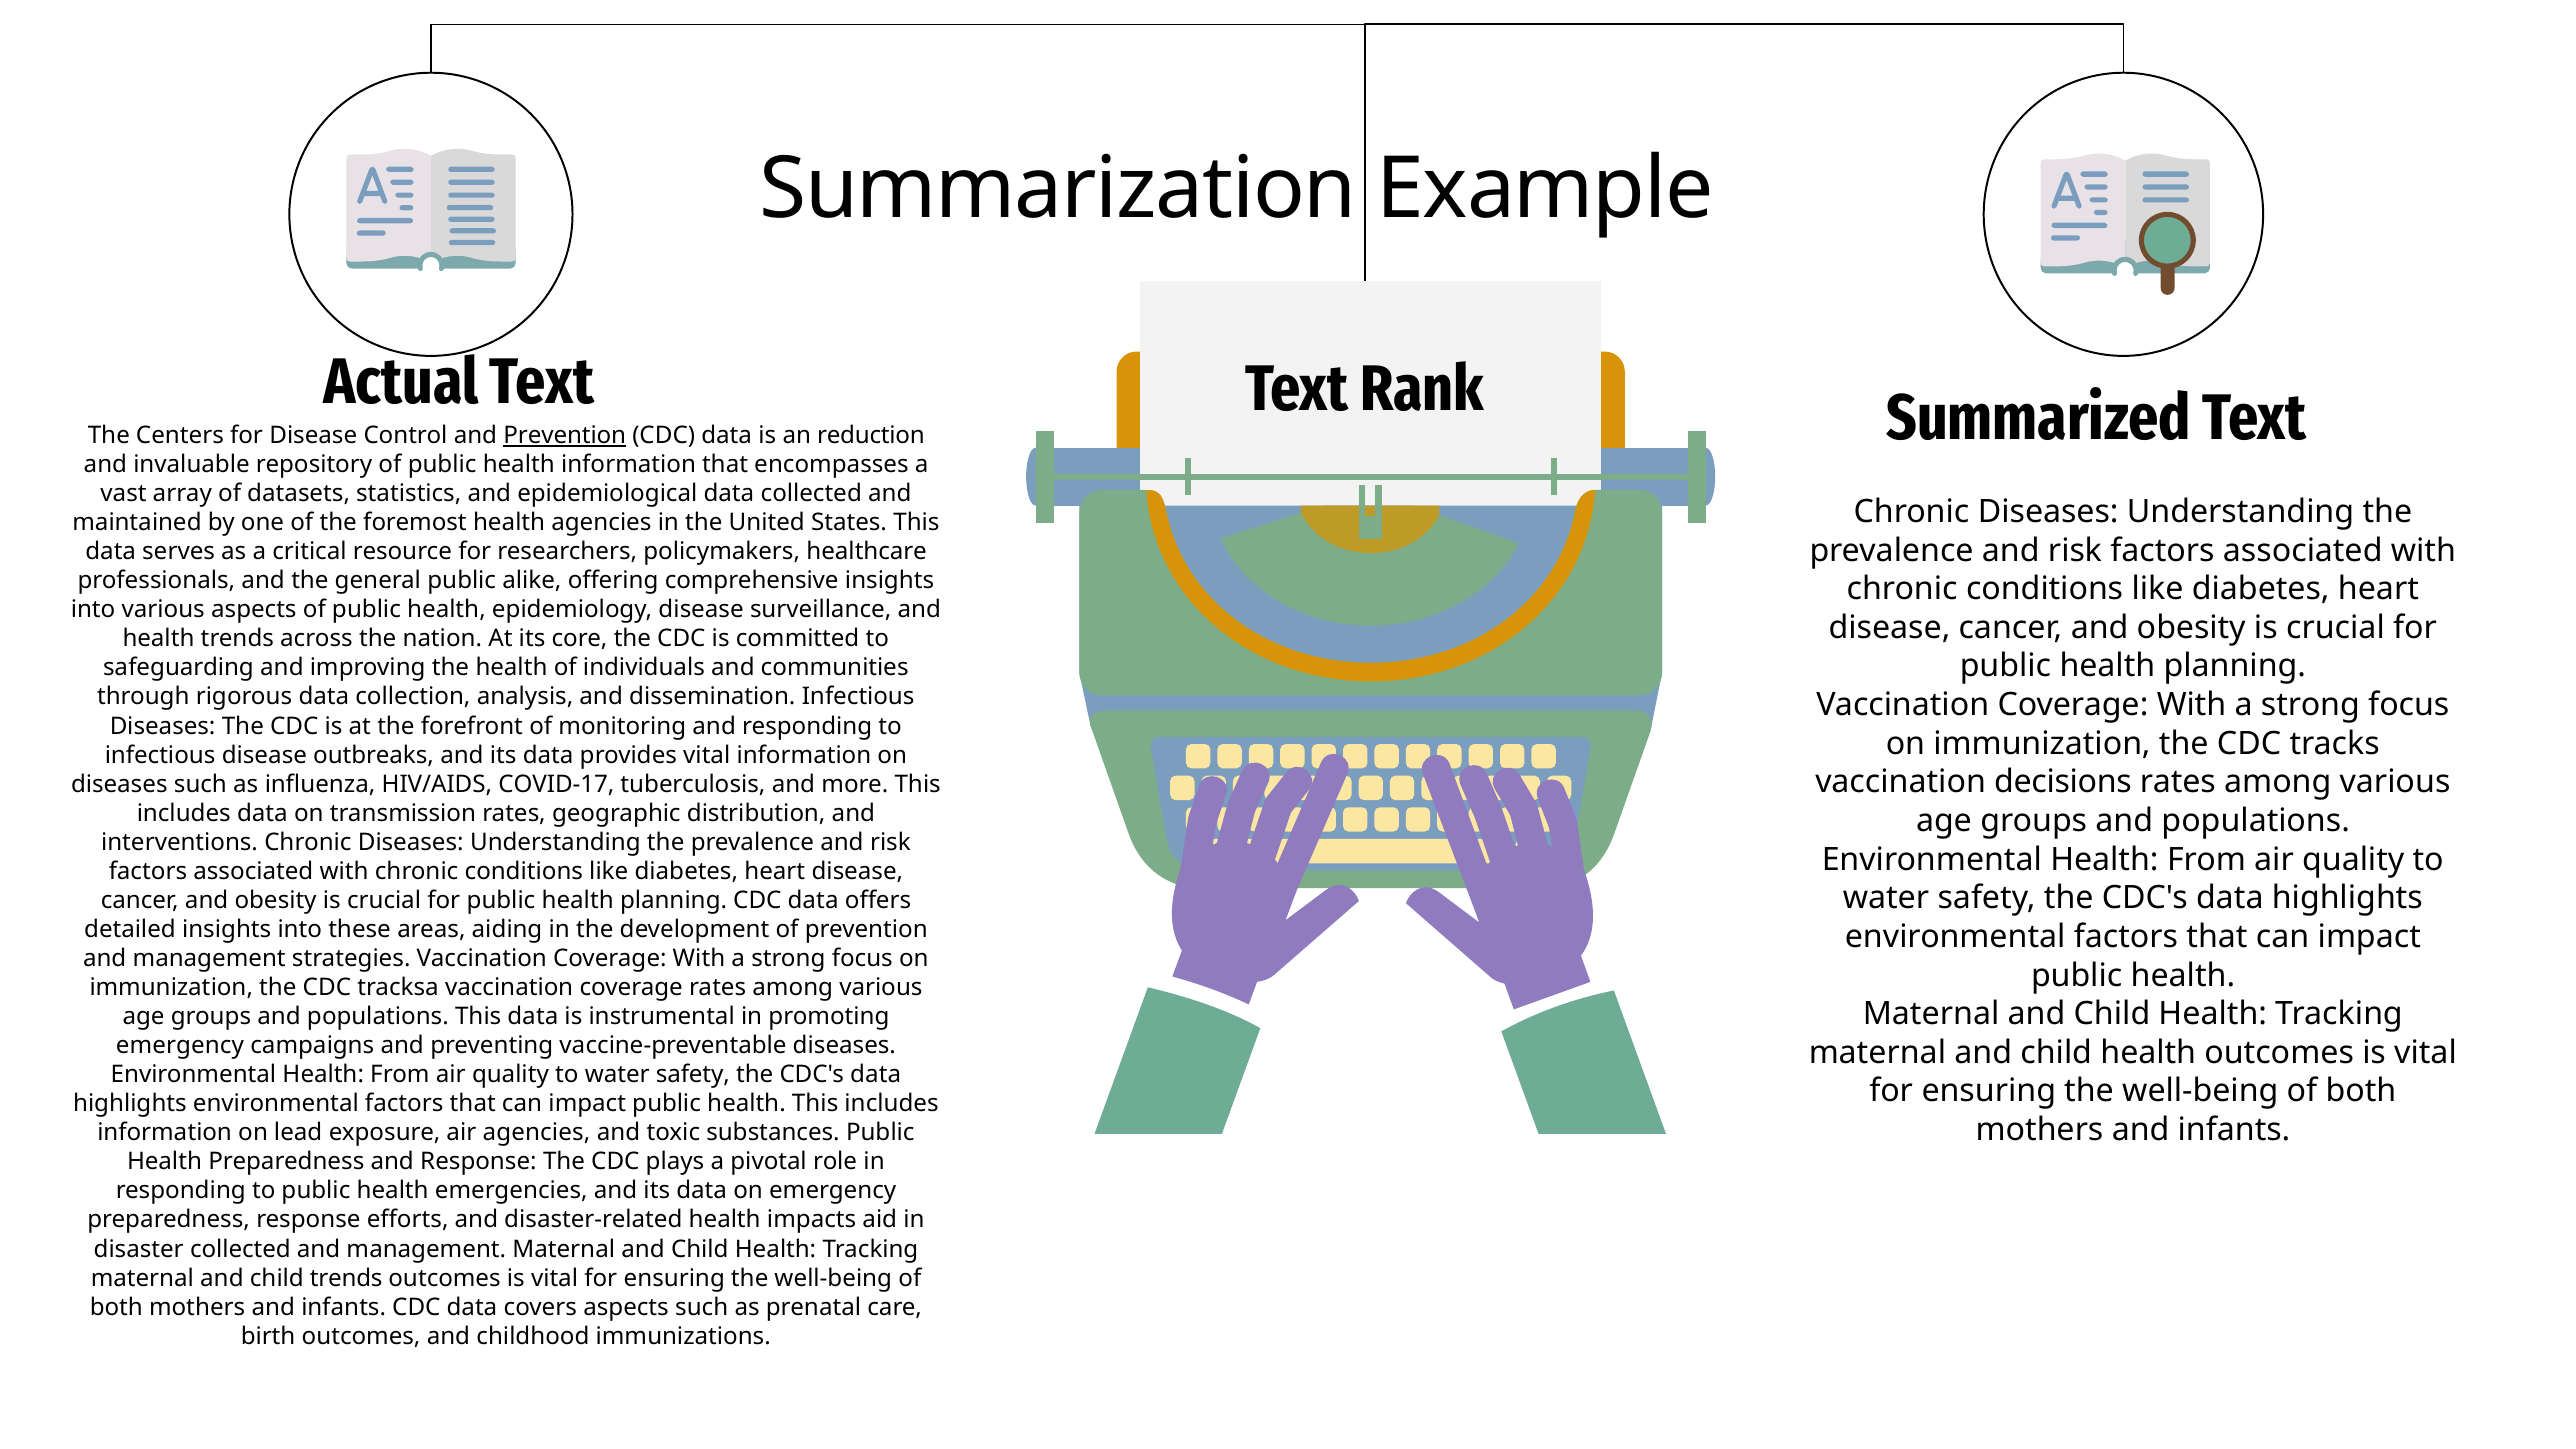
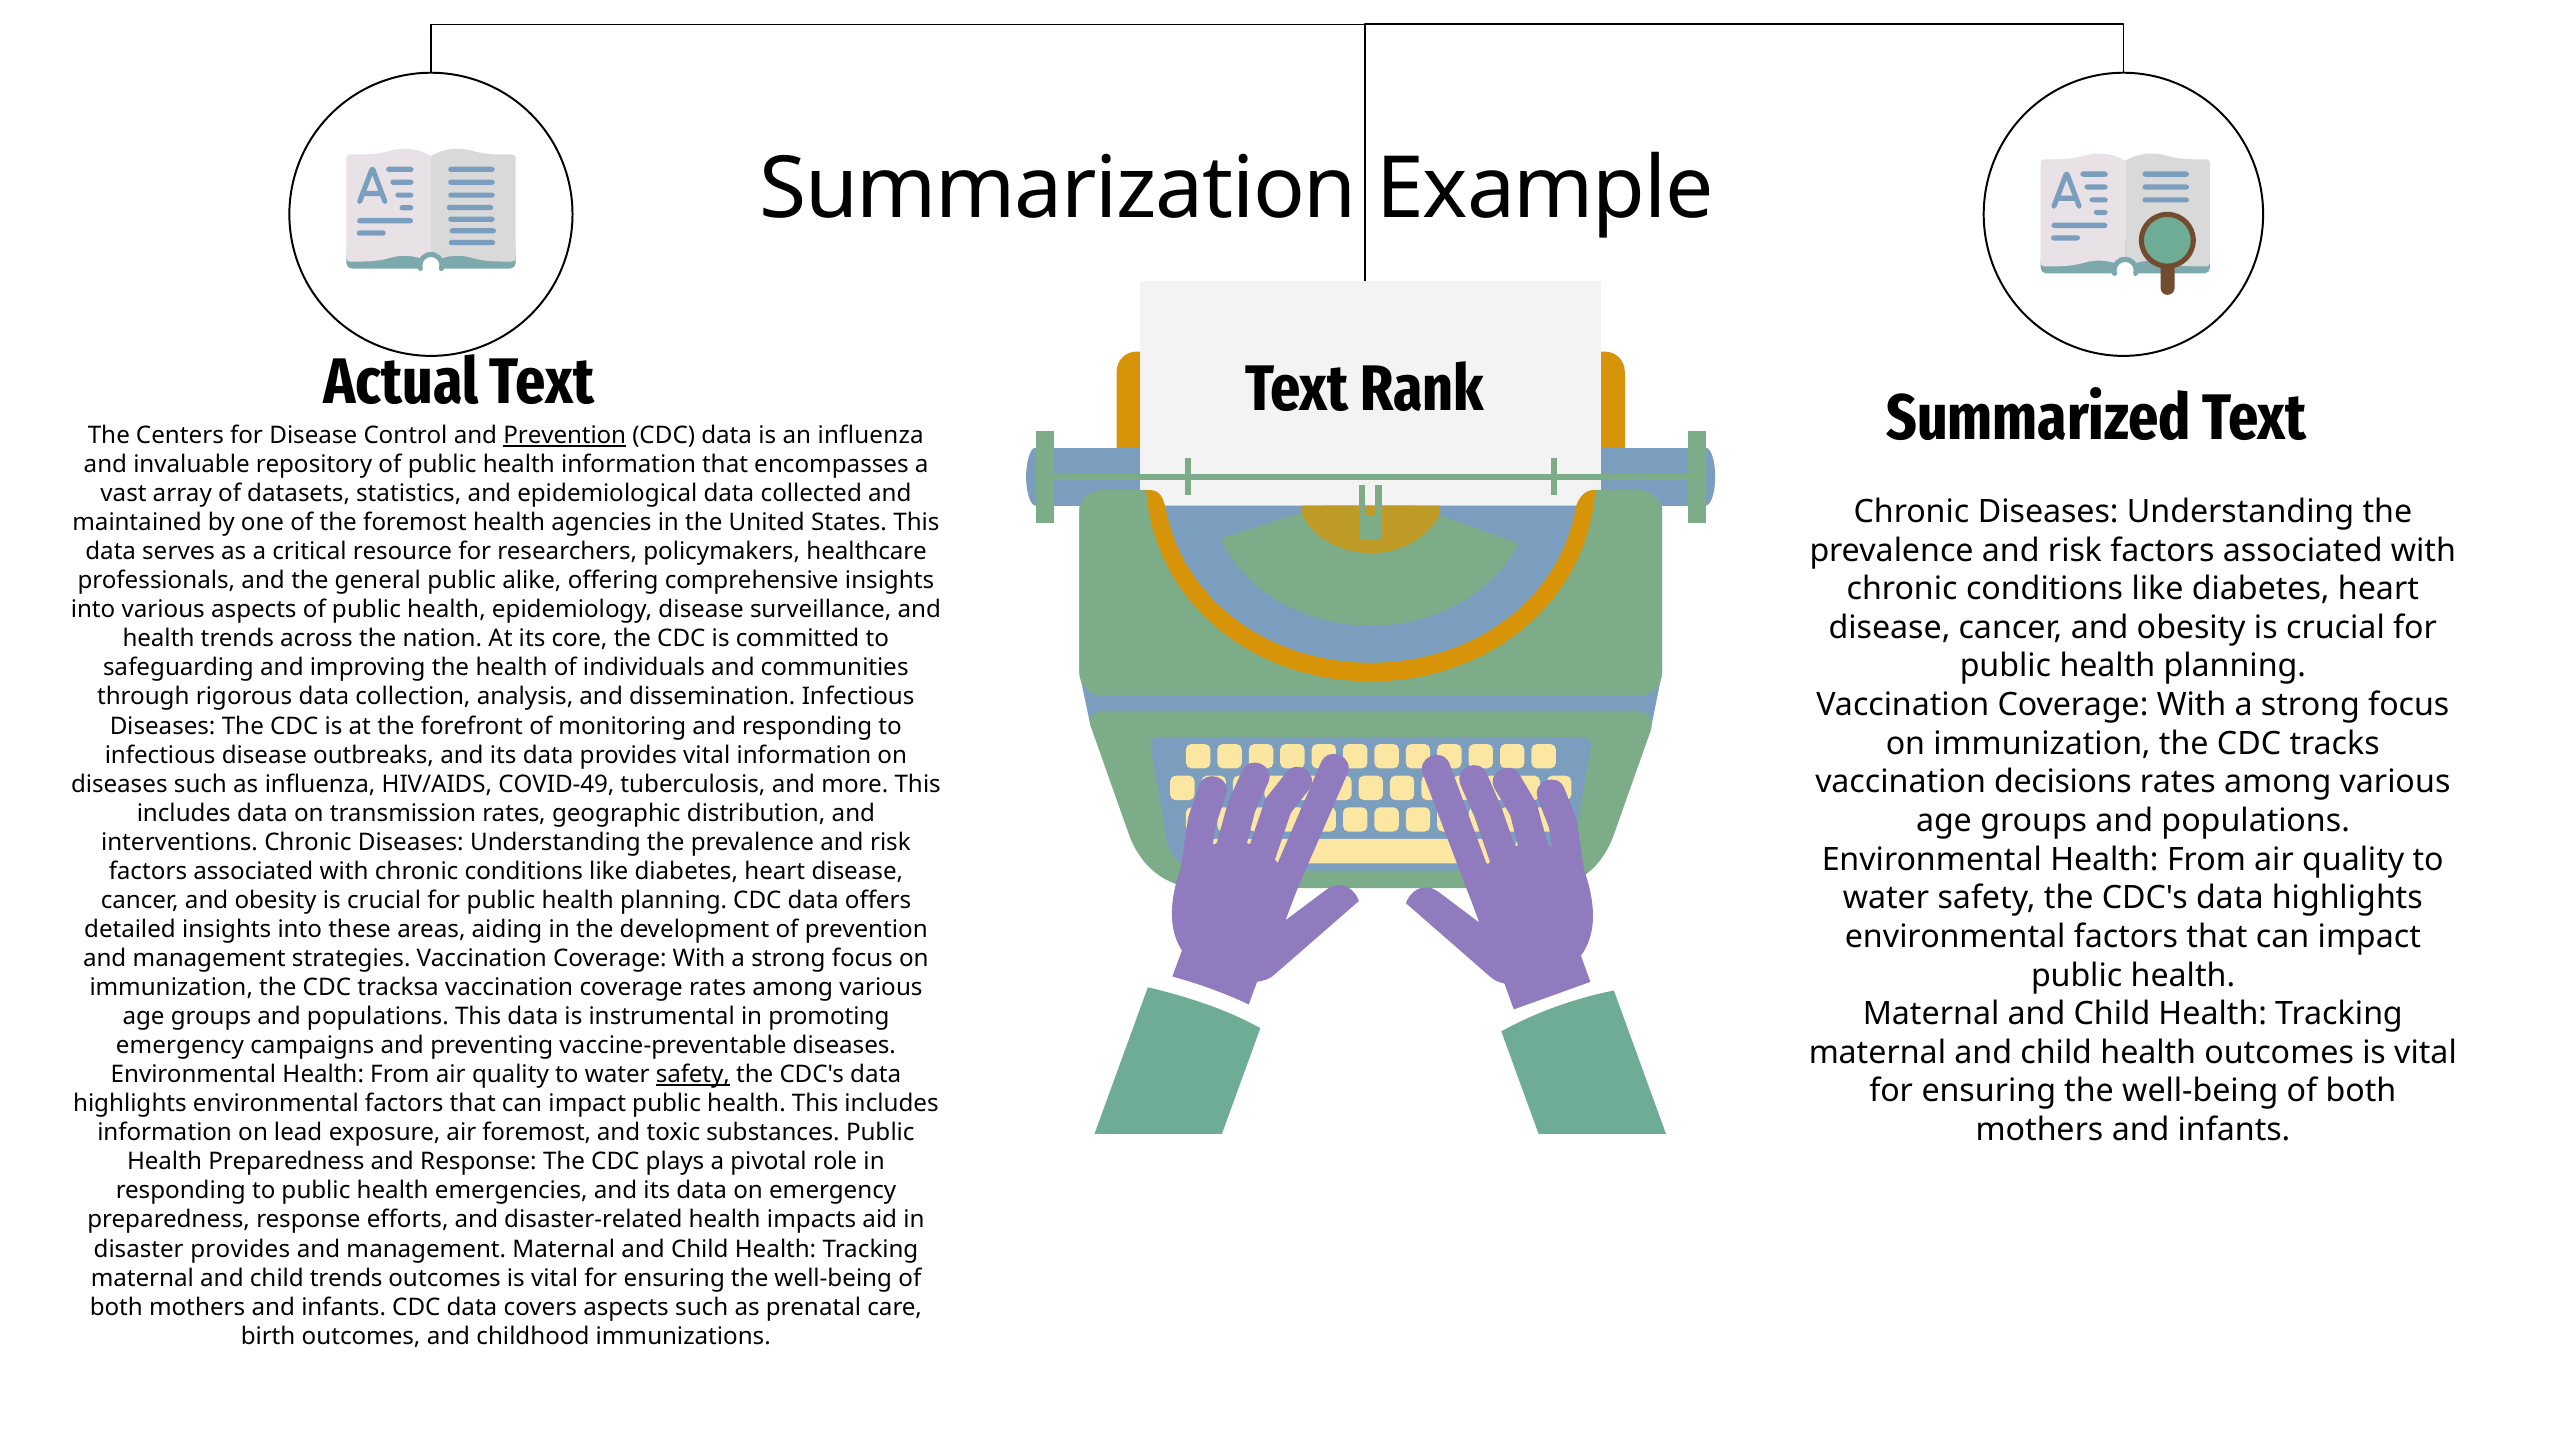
an reduction: reduction -> influenza
COVID-17: COVID-17 -> COVID-49
safety at (693, 1075) underline: none -> present
air agencies: agencies -> foremost
disaster collected: collected -> provides
